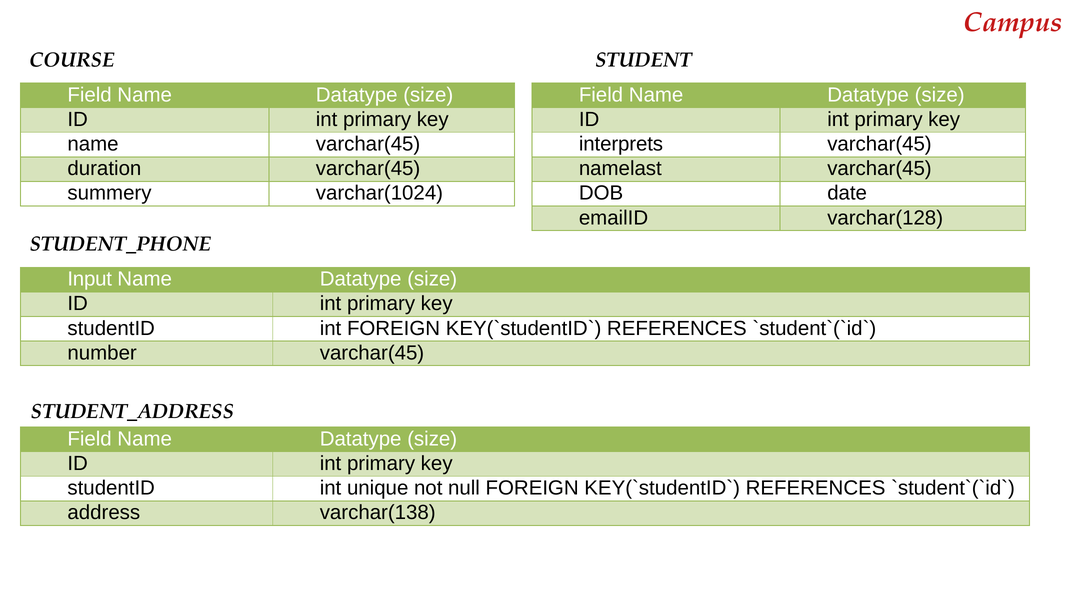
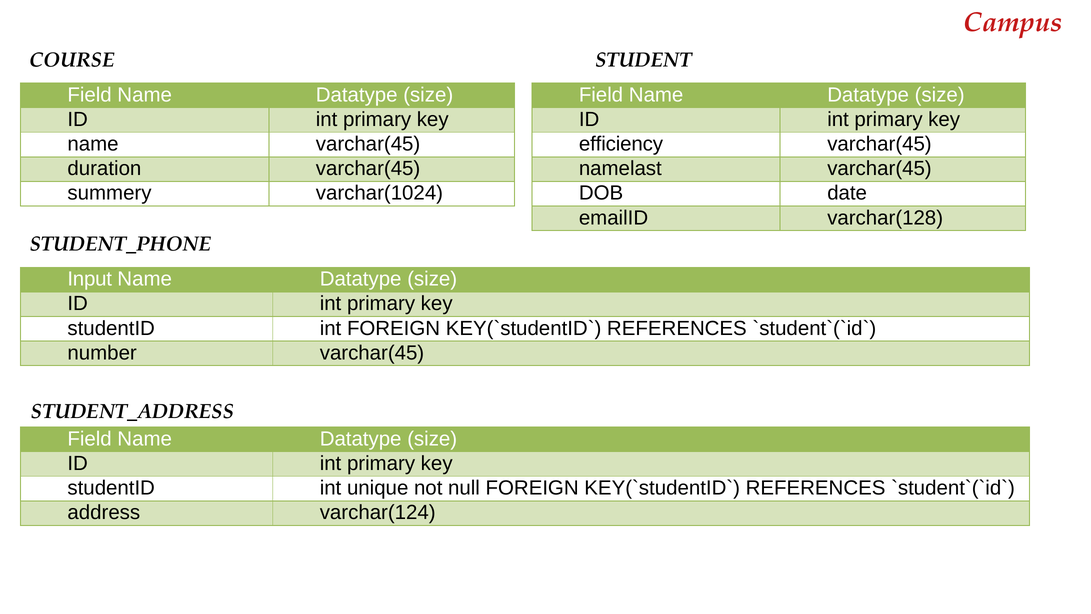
interprets: interprets -> efficiency
varchar(138: varchar(138 -> varchar(124
